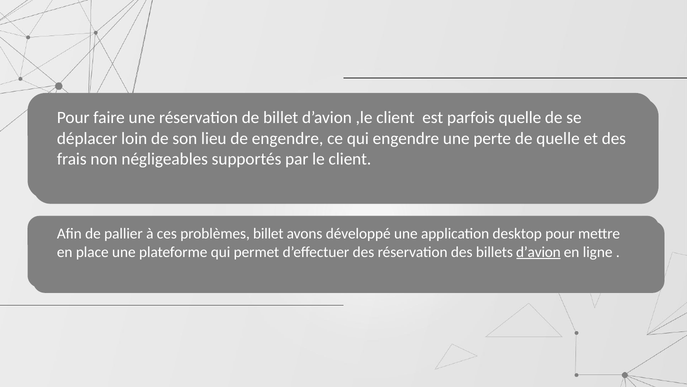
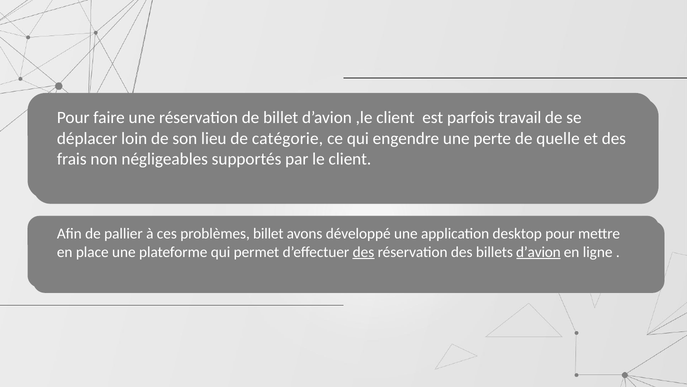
parfois quelle: quelle -> travail
de engendre: engendre -> catégorie
des at (363, 252) underline: none -> present
